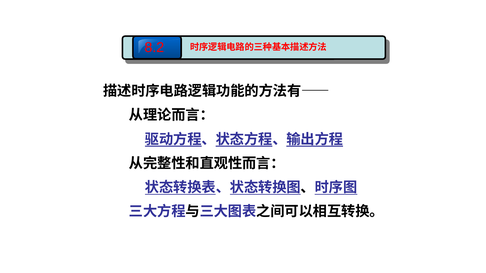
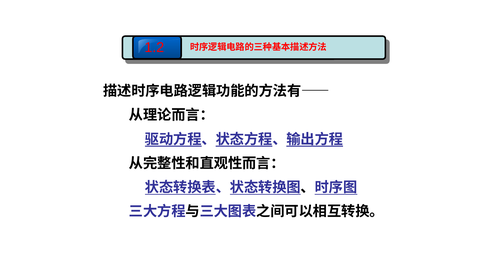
8.2: 8.2 -> 1.2
